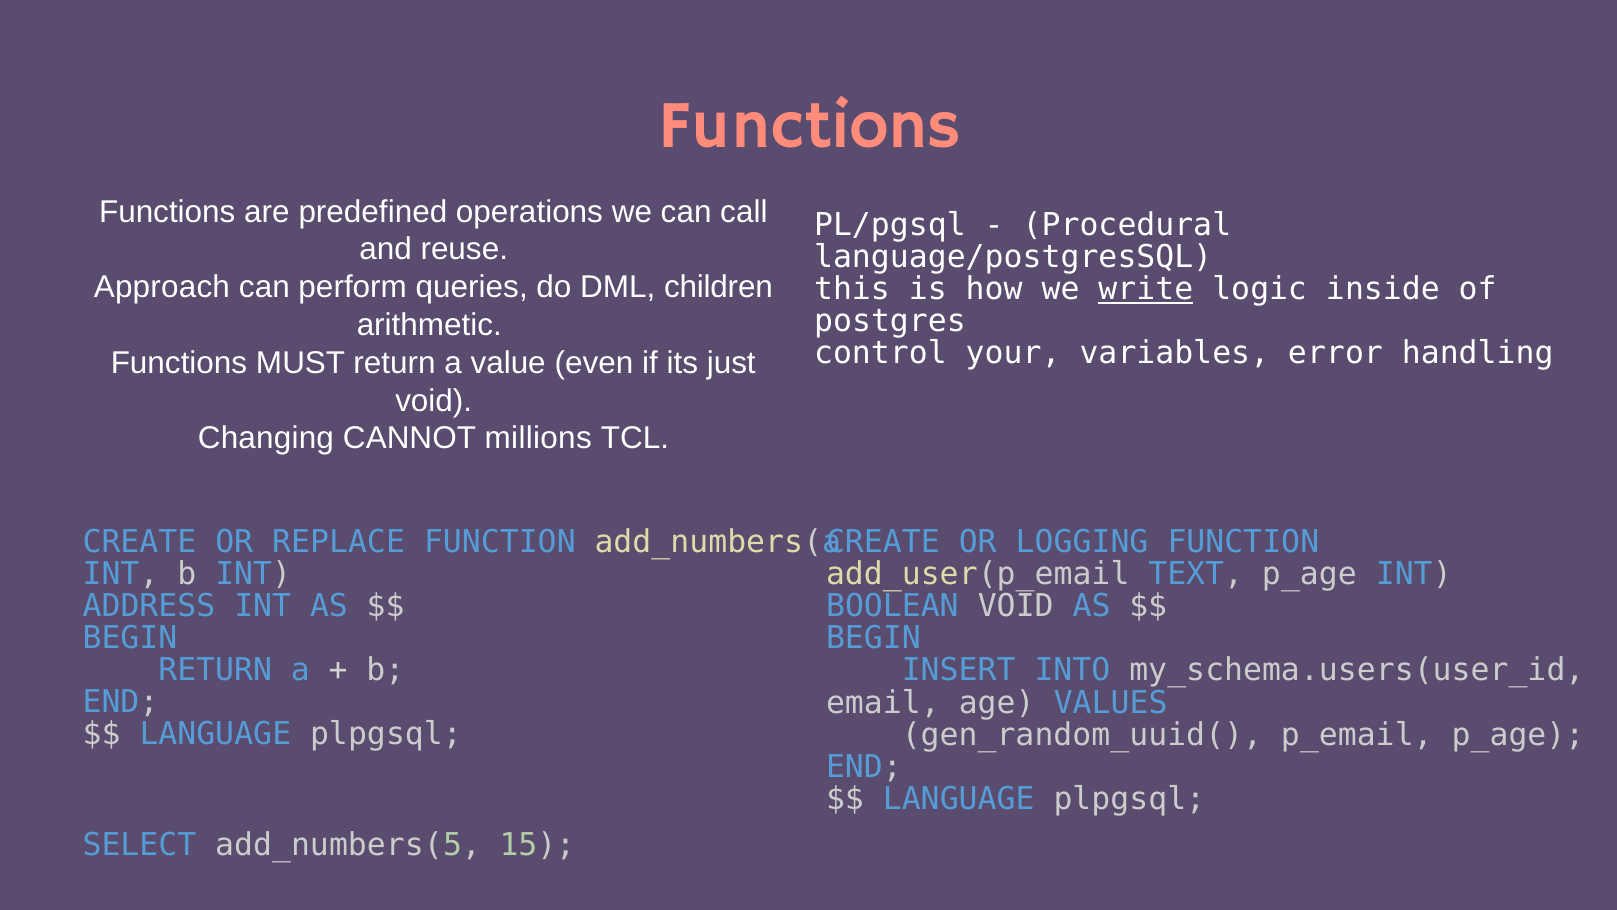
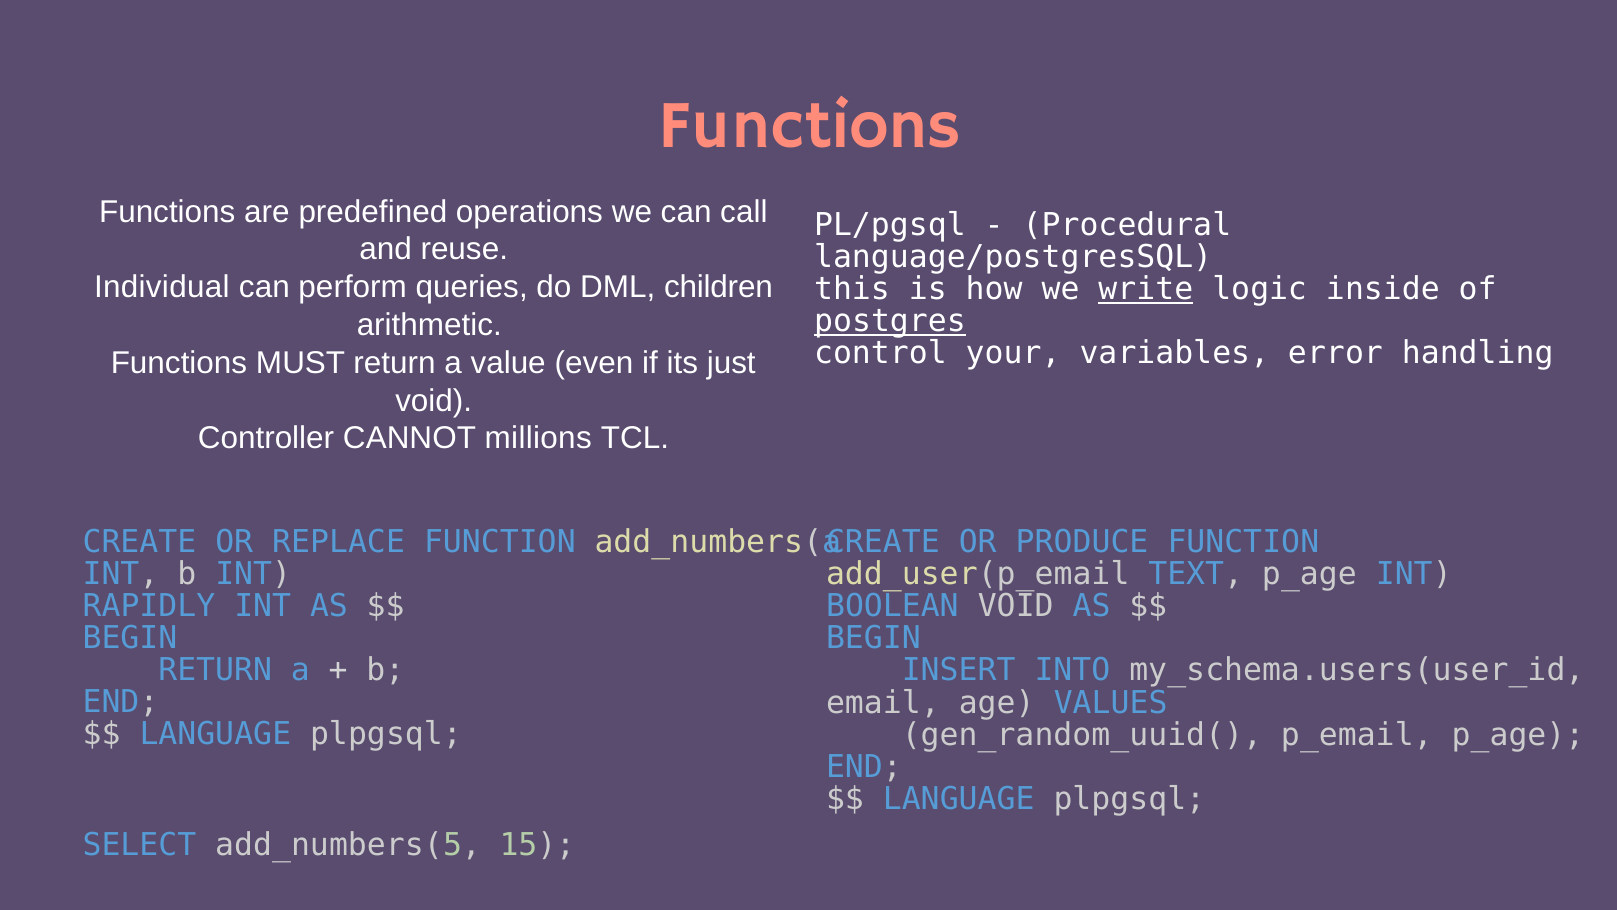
Approach: Approach -> Individual
postgres underline: none -> present
Changing: Changing -> Controller
LOGGING: LOGGING -> PRODUCE
ADDRESS: ADDRESS -> RAPIDLY
